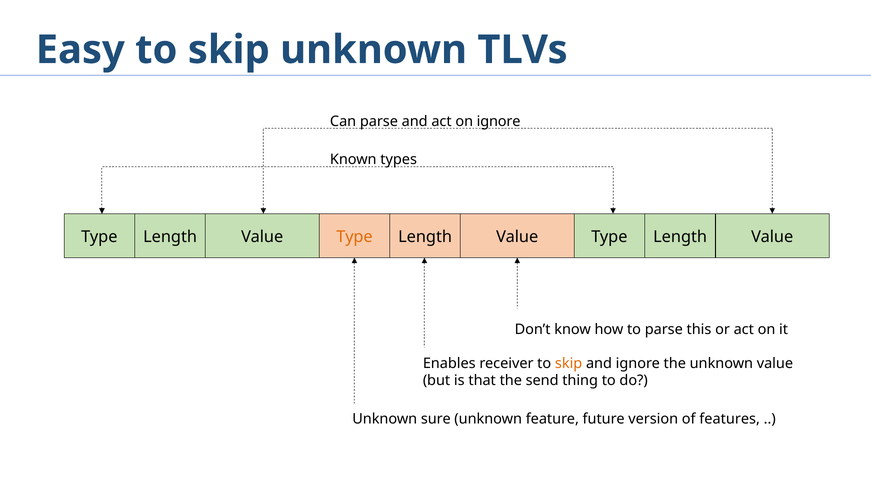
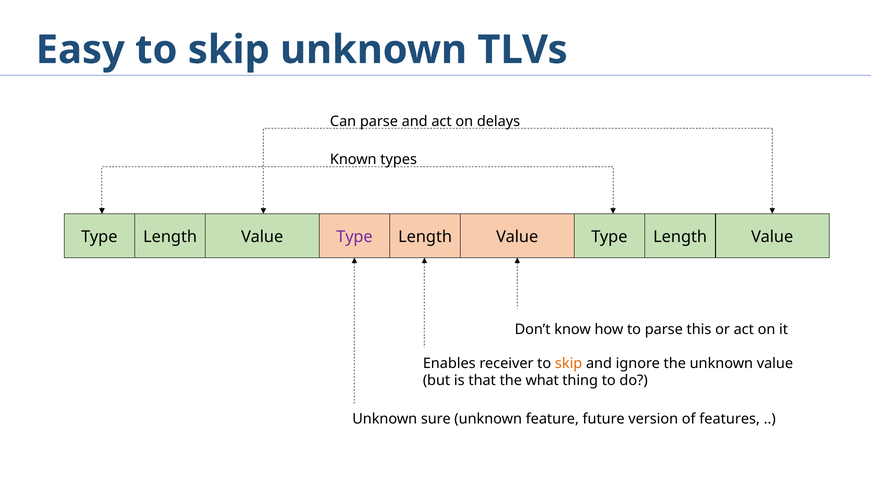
on ignore: ignore -> delays
Type at (354, 237) colour: orange -> purple
send: send -> what
